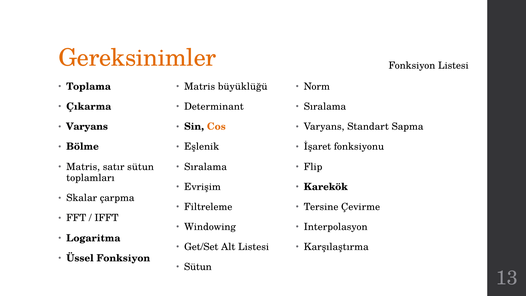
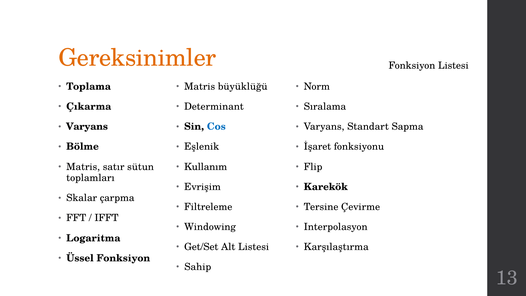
Cos colour: orange -> blue
Sıralama at (206, 167): Sıralama -> Kullanım
Sütun at (198, 267): Sütun -> Sahip
